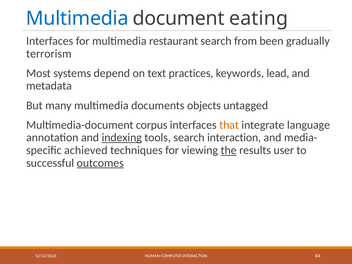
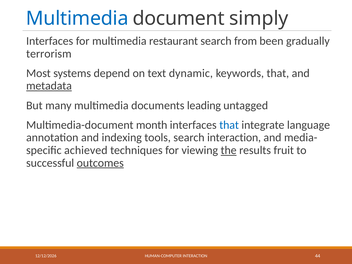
eating: eating -> simply
practices: practices -> dynamic
keywords lead: lead -> that
metadata underline: none -> present
objects: objects -> leading
corpus: corpus -> month
that at (229, 125) colour: orange -> blue
indexing underline: present -> none
user: user -> fruit
